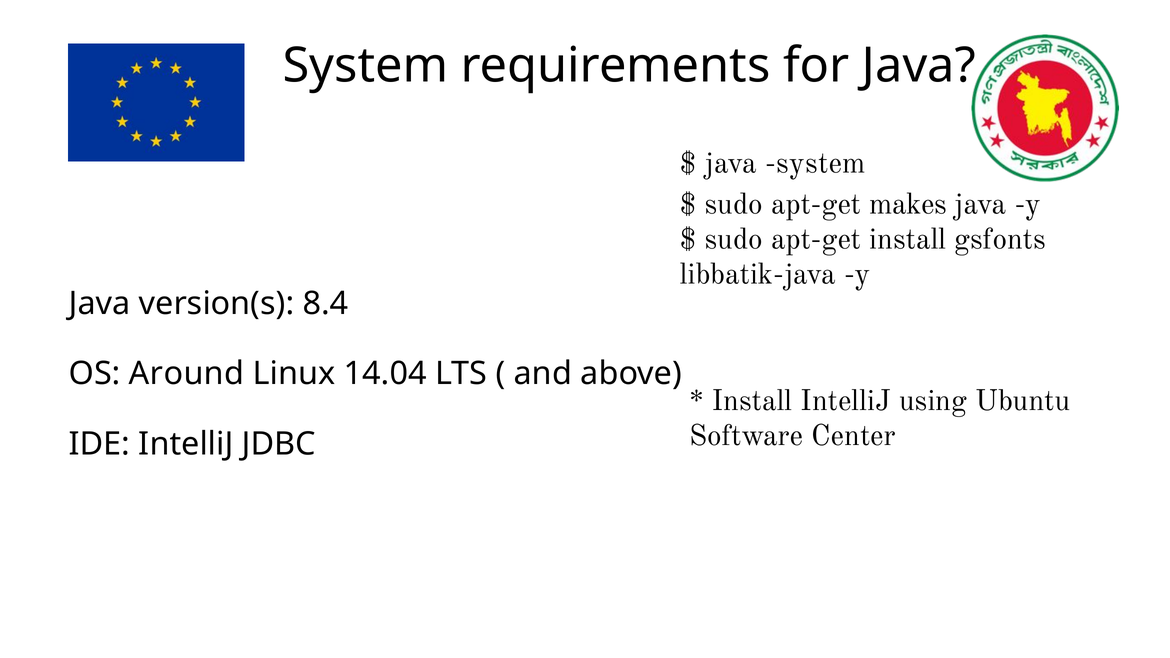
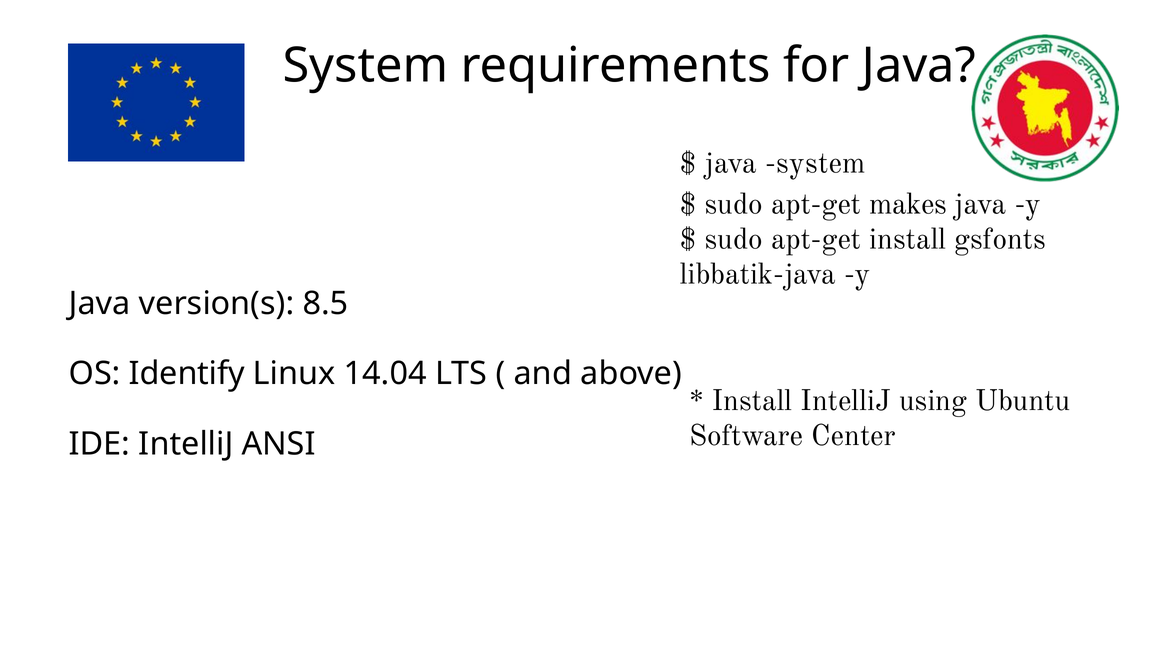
8.4: 8.4 -> 8.5
Around: Around -> Identify
JDBC: JDBC -> ANSI
